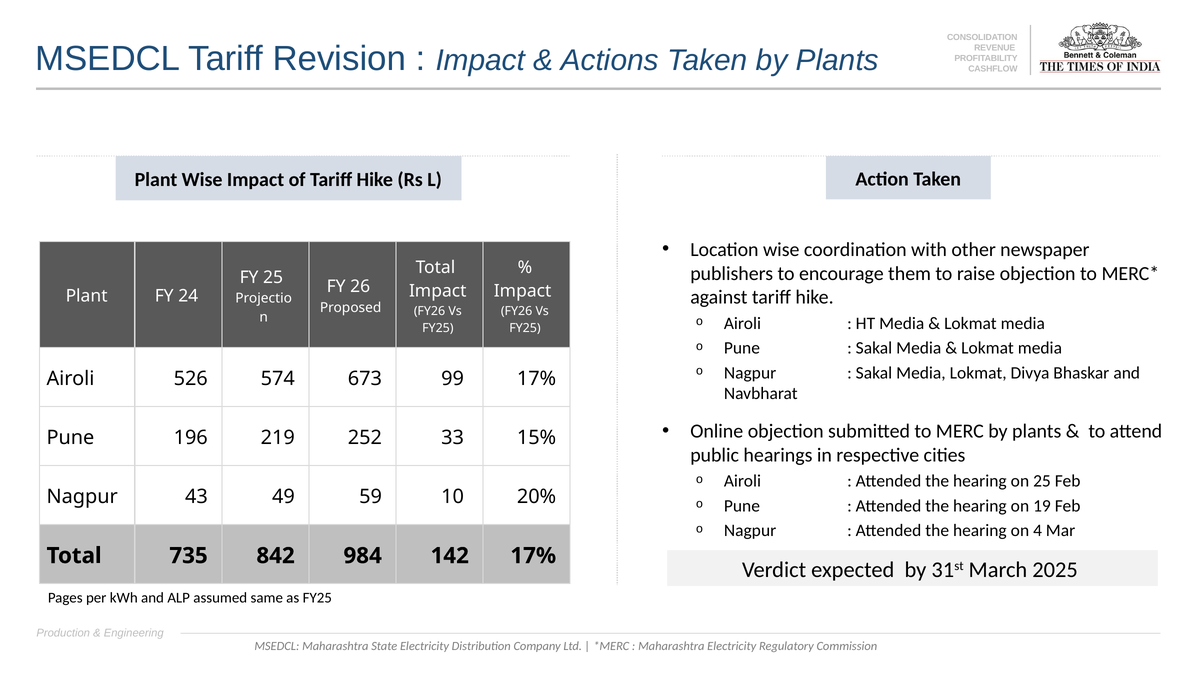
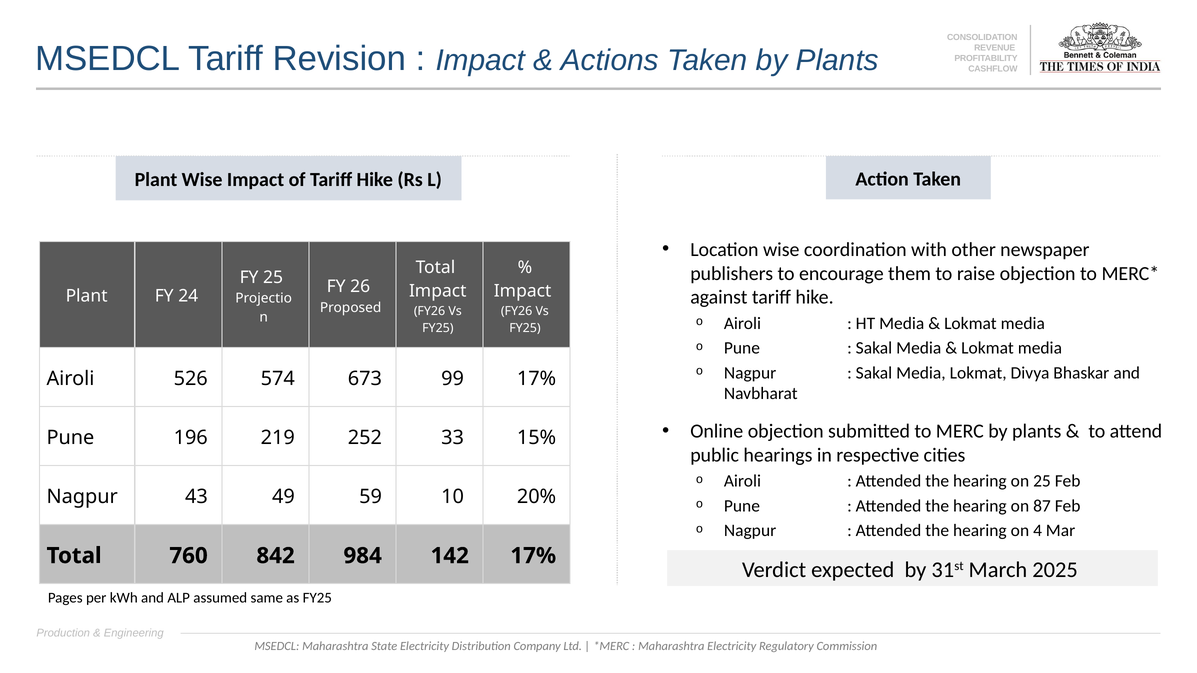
19: 19 -> 87
735: 735 -> 760
